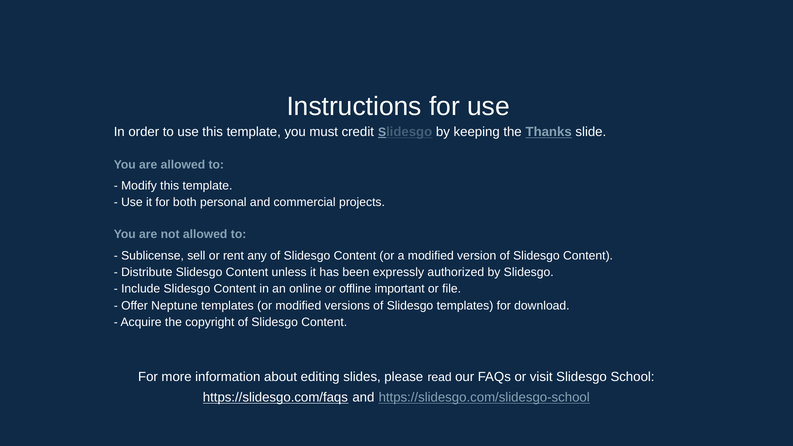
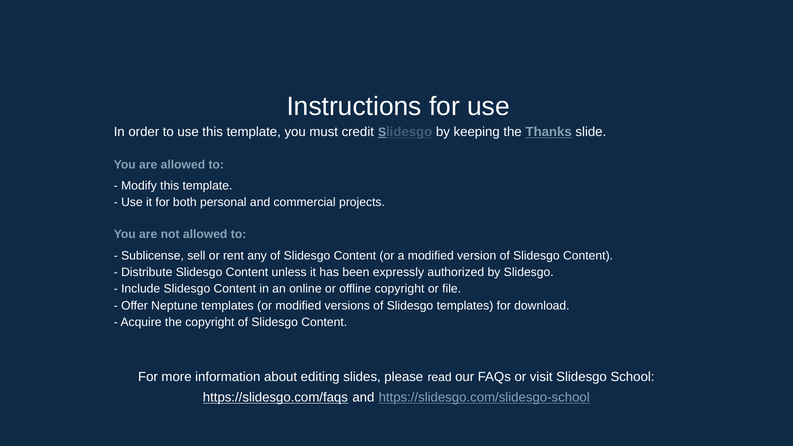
offline important: important -> copyright
